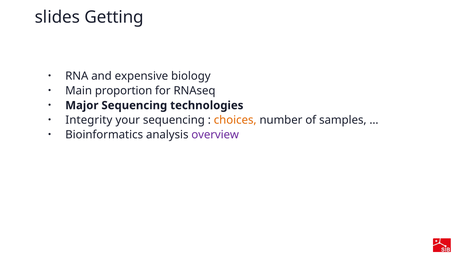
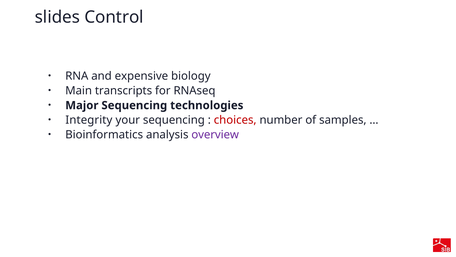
Getting: Getting -> Control
proportion: proportion -> transcripts
choices colour: orange -> red
